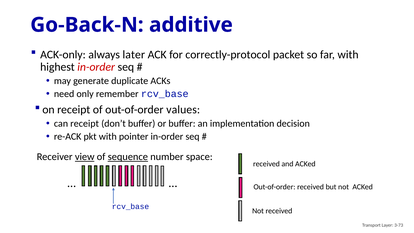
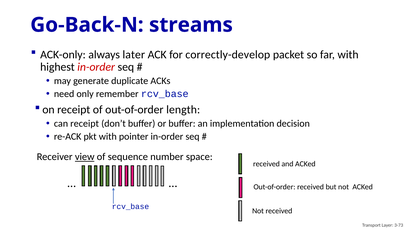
additive: additive -> streams
correctly-protocol: correctly-protocol -> correctly-develop
values: values -> length
sequence underline: present -> none
